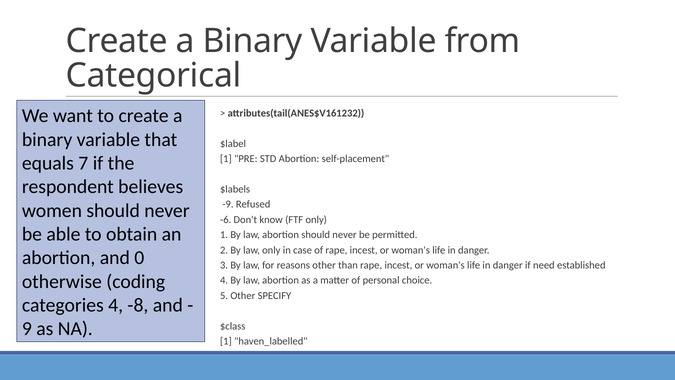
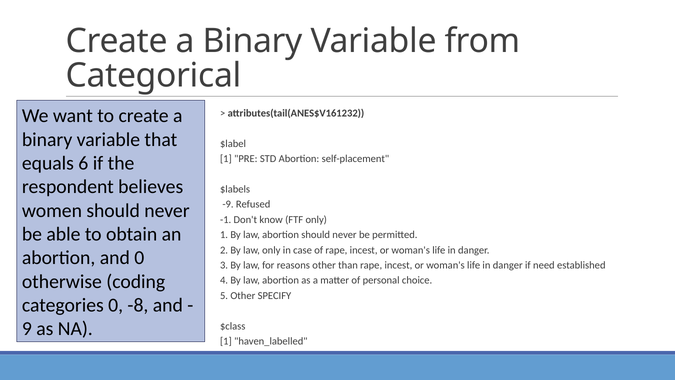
7: 7 -> 6
-6: -6 -> -1
categories 4: 4 -> 0
